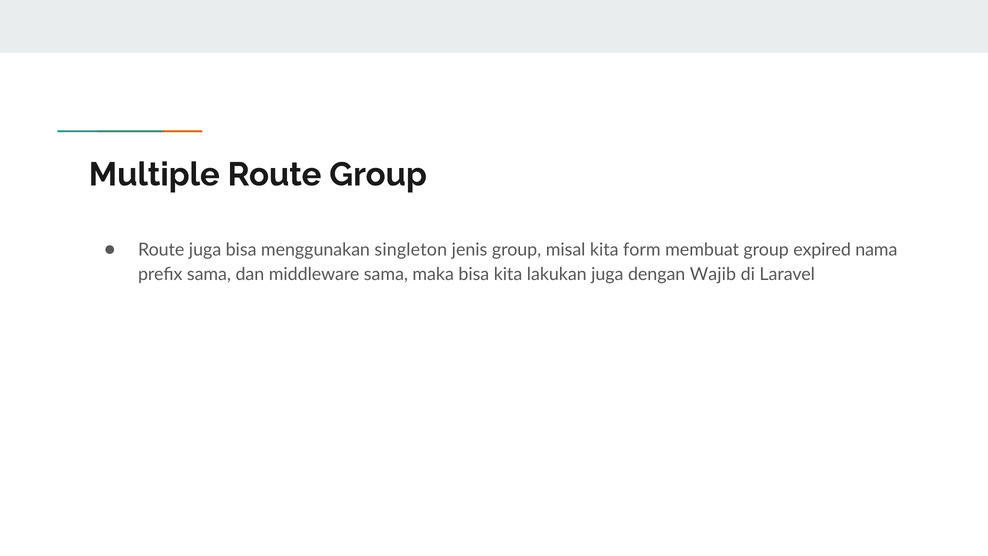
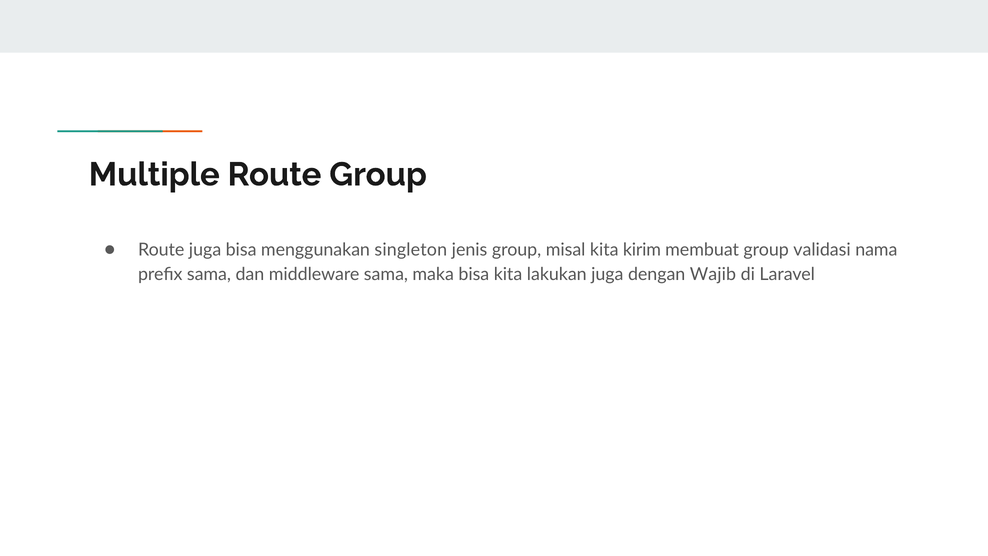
form: form -> kirim
expired: expired -> validasi
